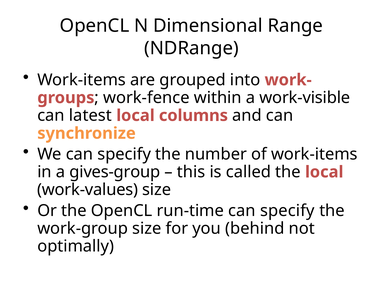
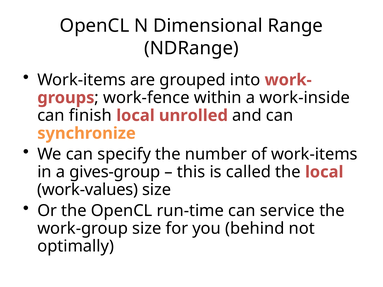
work-visible: work-visible -> work-inside
latest: latest -> finish
columns: columns -> unrolled
run-time can specify: specify -> service
